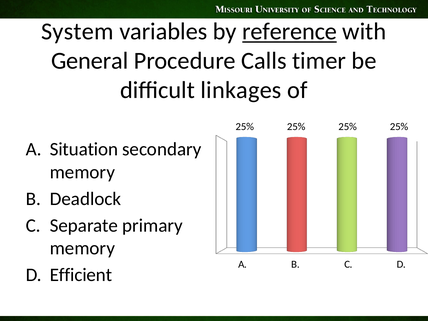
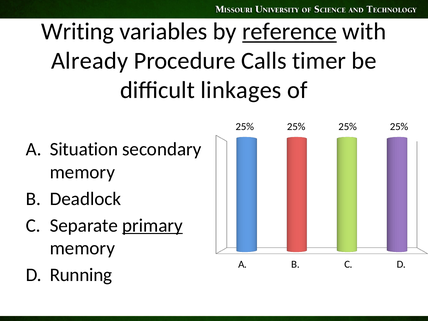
System: System -> Writing
General: General -> Already
primary underline: none -> present
Efficient: Efficient -> Running
